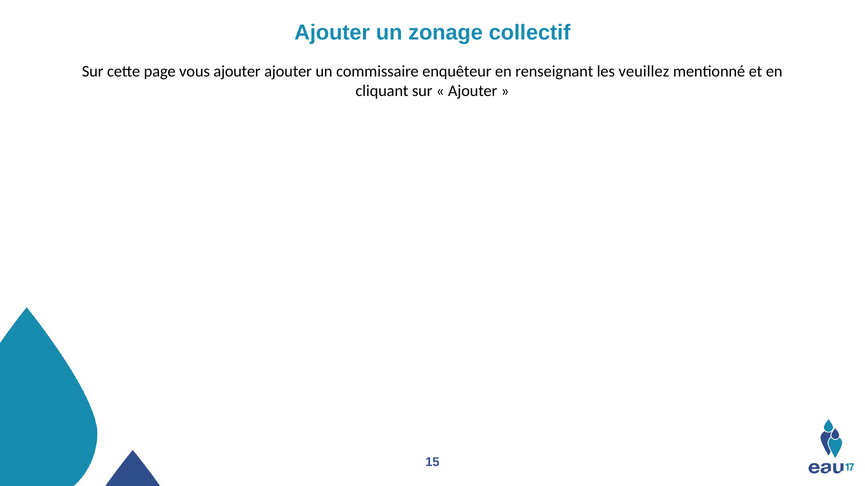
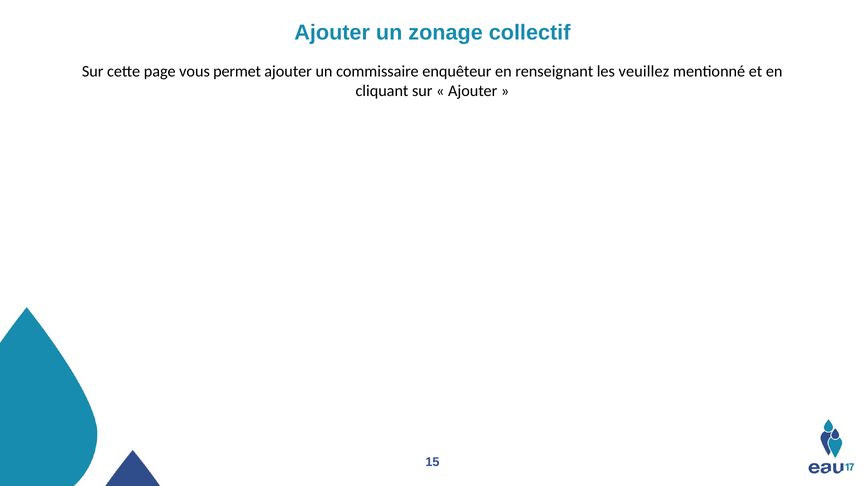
vous ajouter: ajouter -> permet
